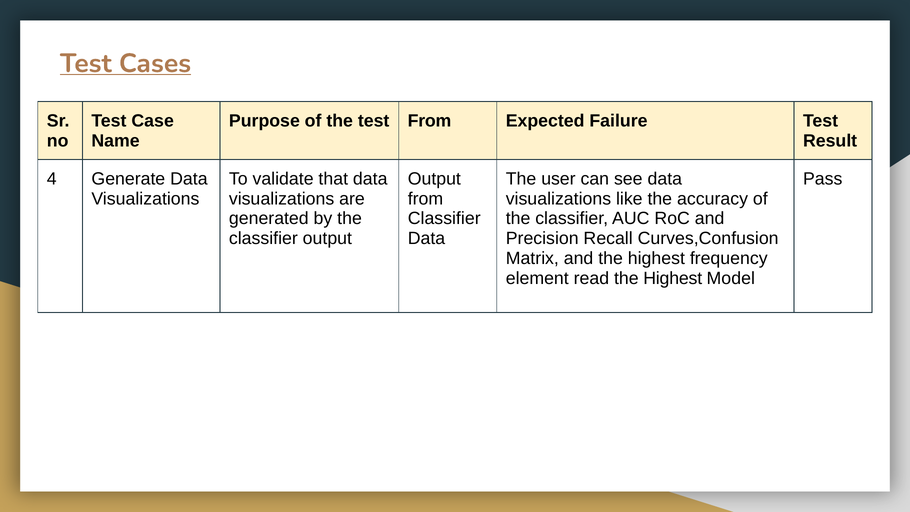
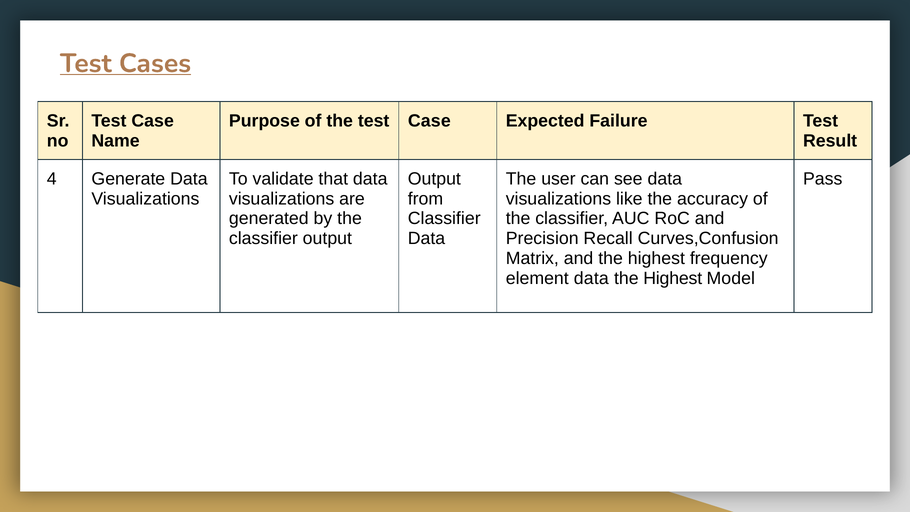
the test From: From -> Case
element read: read -> data
